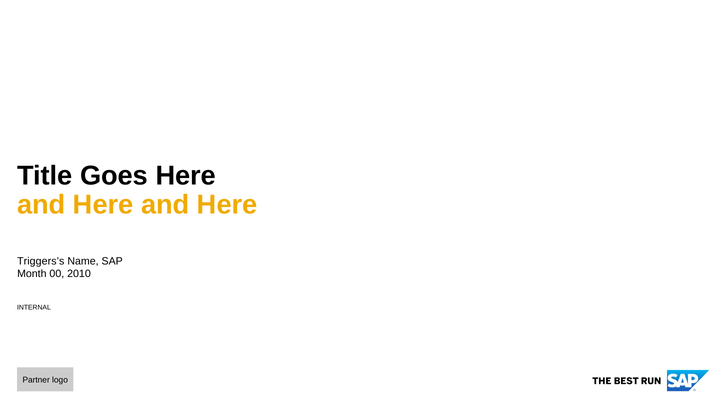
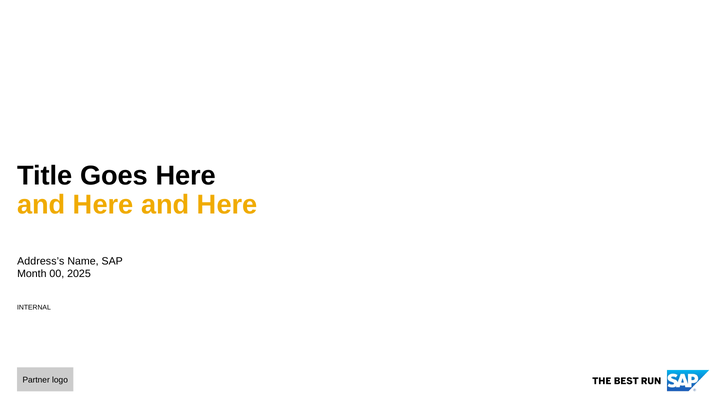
Triggers’s: Triggers’s -> Address’s
2010: 2010 -> 2025
